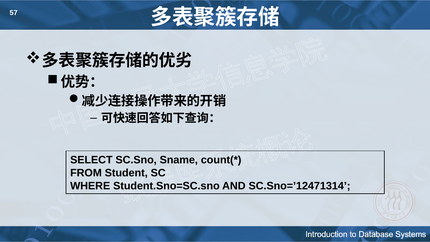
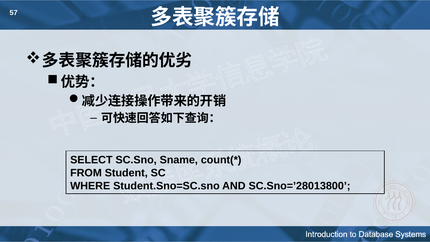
SC.Sno=’12471314: SC.Sno=’12471314 -> SC.Sno=’28013800
